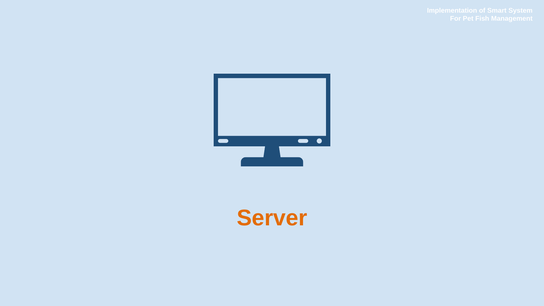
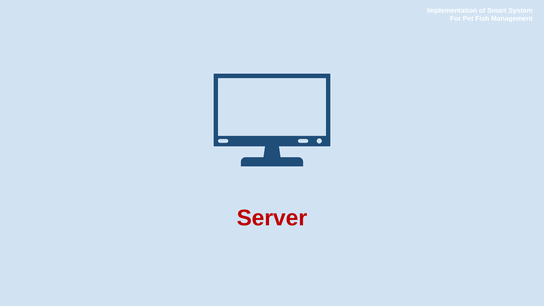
Server colour: orange -> red
